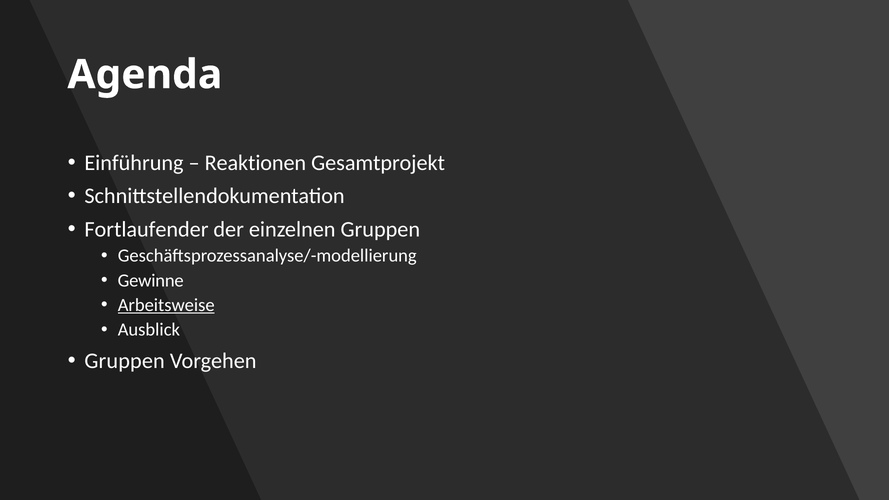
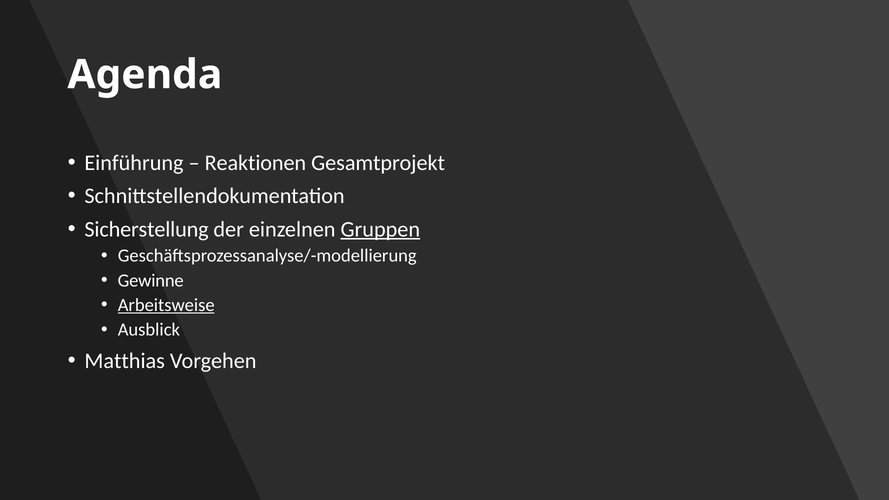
Fortlaufender: Fortlaufender -> Sicherstellung
Gruppen at (380, 229) underline: none -> present
Gruppen at (125, 361): Gruppen -> Matthias
